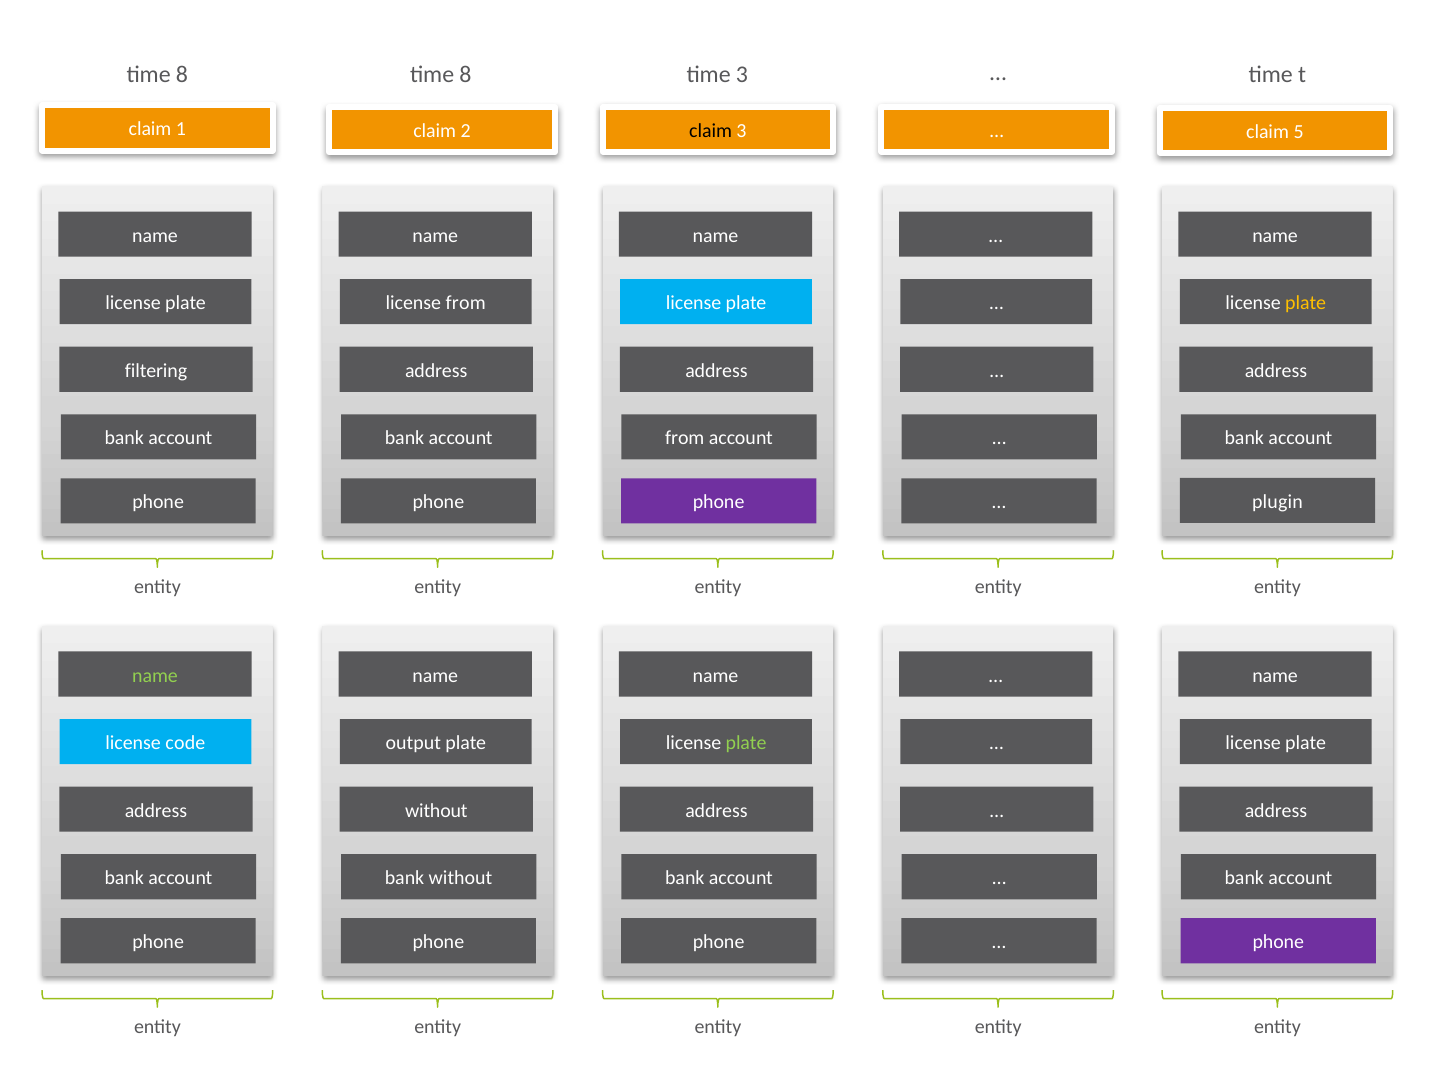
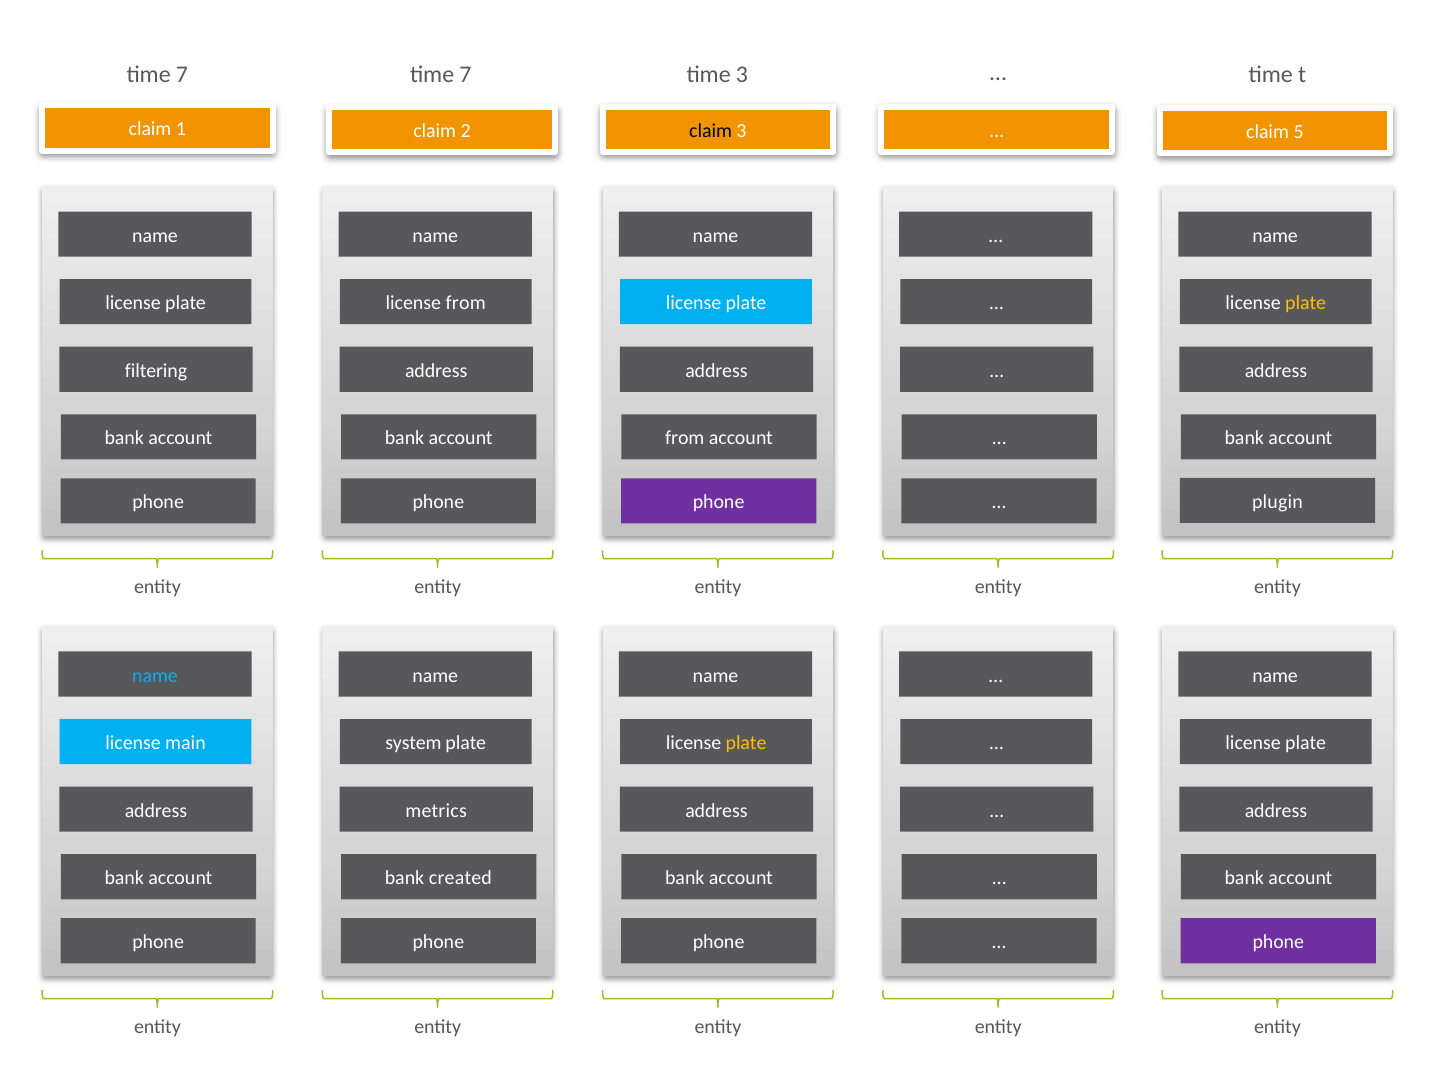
8 at (182, 75): 8 -> 7
8 at (465, 75): 8 -> 7
name at (155, 676) colour: light green -> light blue
code: code -> main
output: output -> system
plate at (746, 743) colour: light green -> yellow
without at (436, 811): without -> metrics
bank without: without -> created
